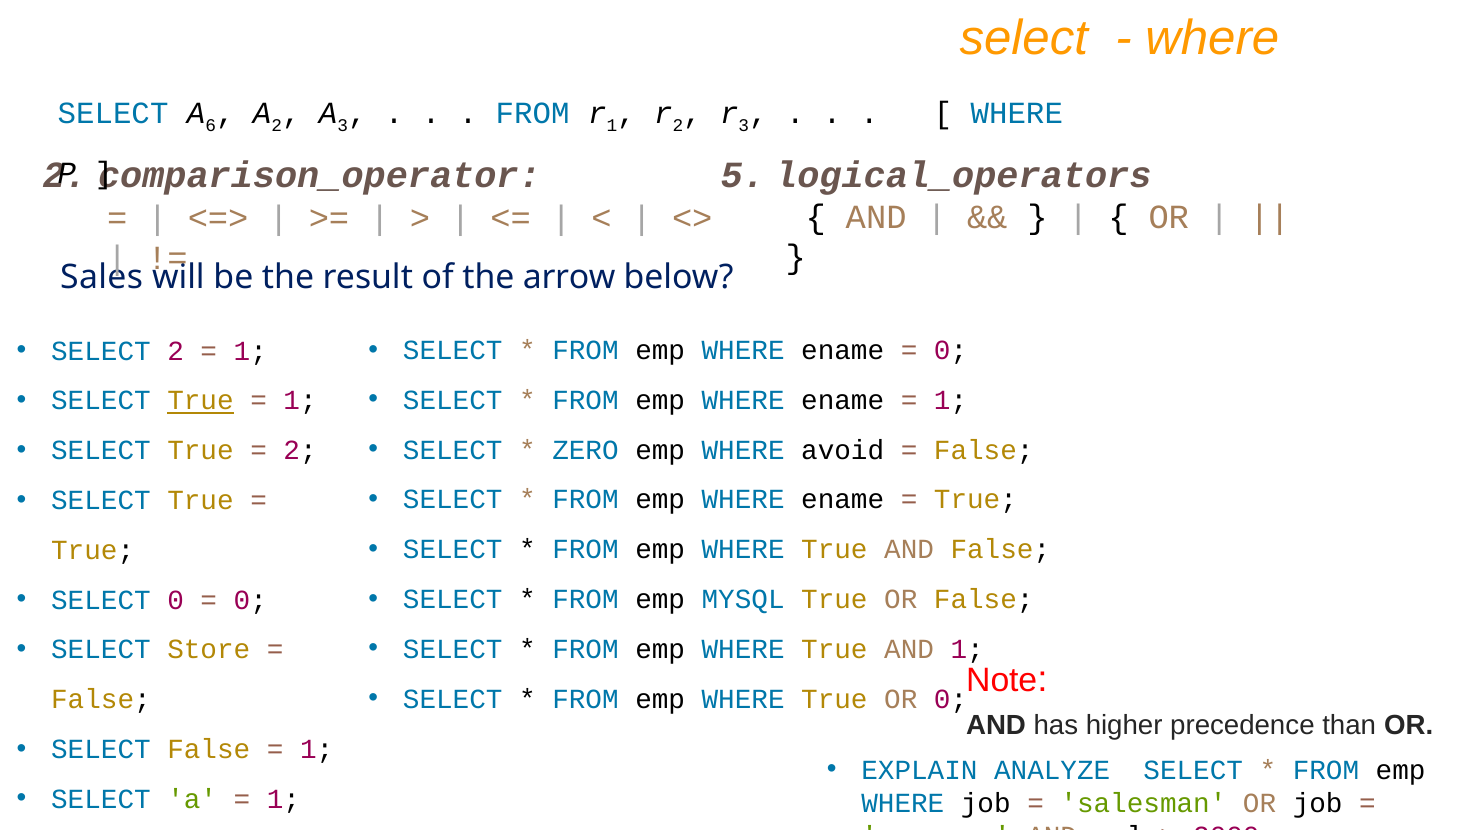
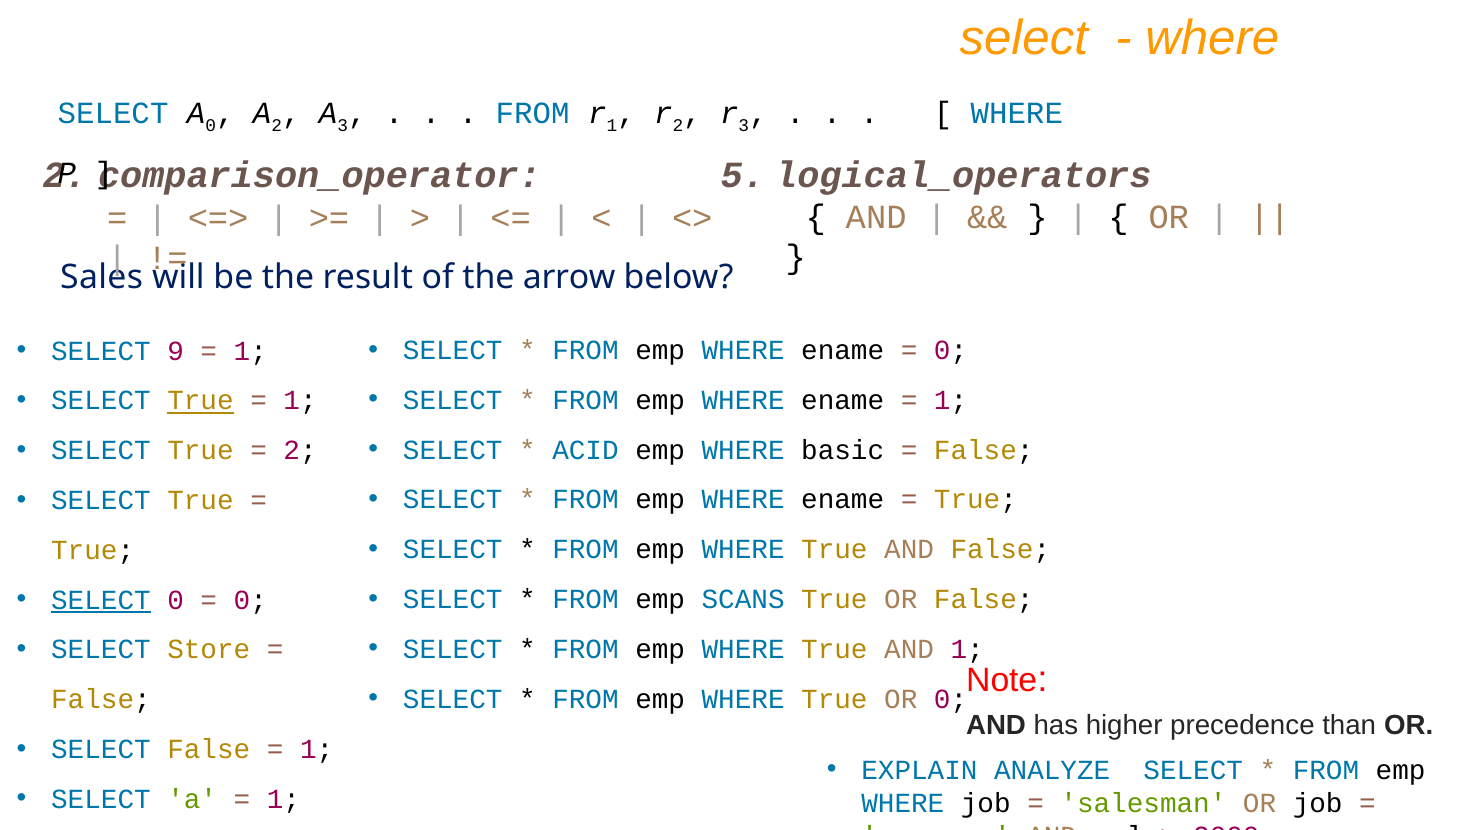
A 6: 6 -> 0
SELECT 2: 2 -> 9
ZERO: ZERO -> ACID
avoid: avoid -> basic
MYSQL: MYSQL -> SCANS
SELECT at (101, 600) underline: none -> present
